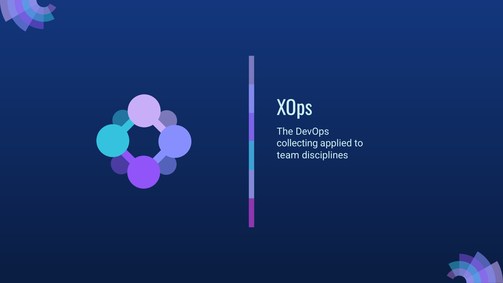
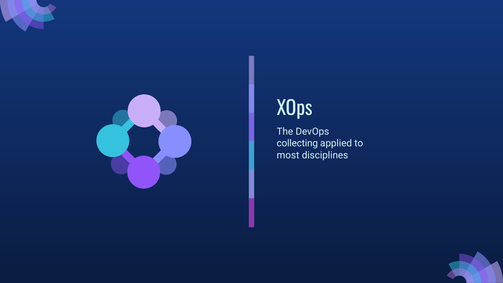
team: team -> most
